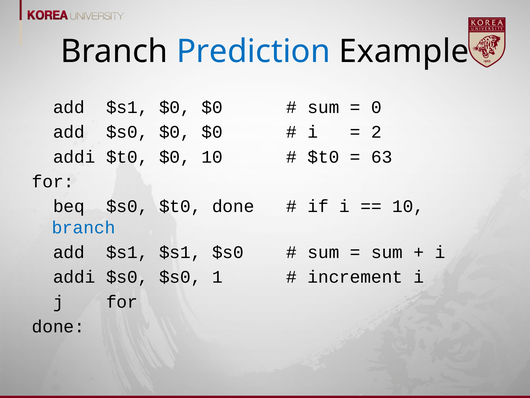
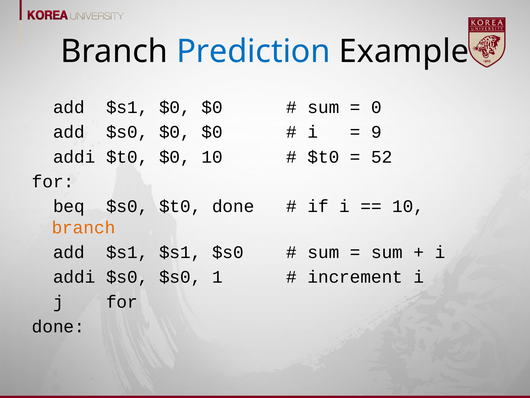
2: 2 -> 9
63: 63 -> 52
branch at (83, 227) colour: blue -> orange
